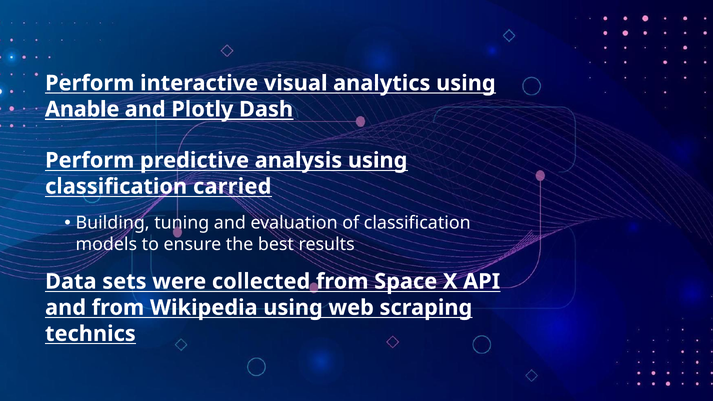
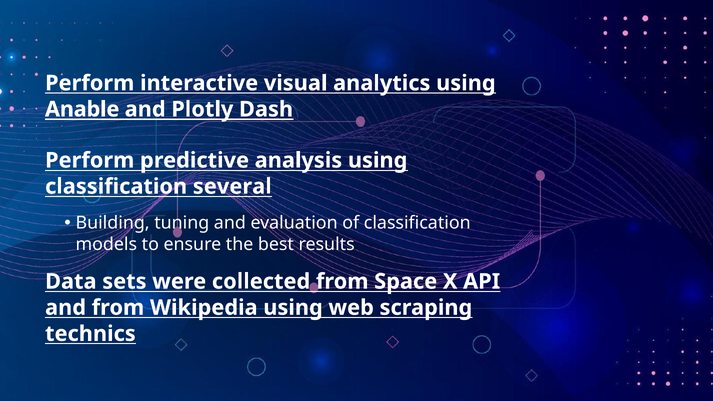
carried: carried -> several
